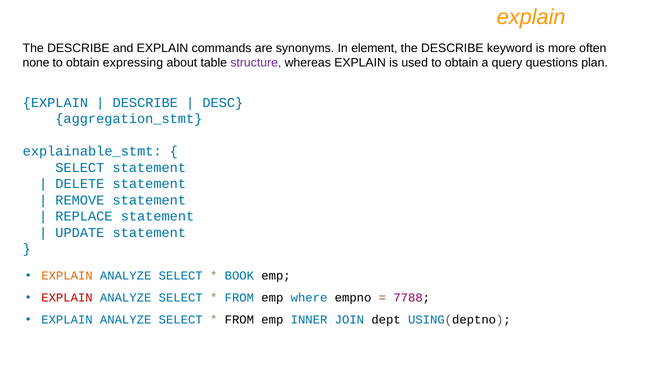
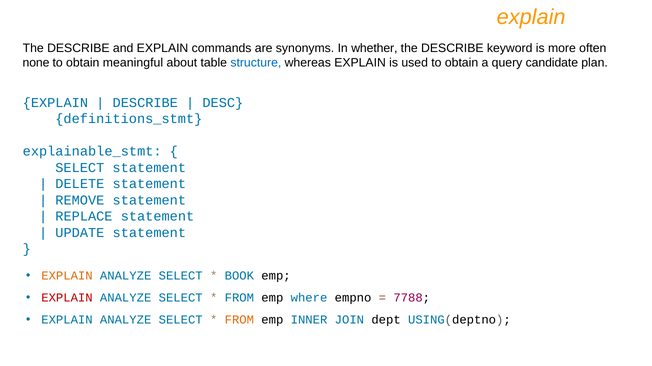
element: element -> whether
expressing: expressing -> meaningful
structure colour: purple -> blue
questions: questions -> candidate
aggregation_stmt: aggregation_stmt -> definitions_stmt
FROM at (239, 320) colour: black -> orange
